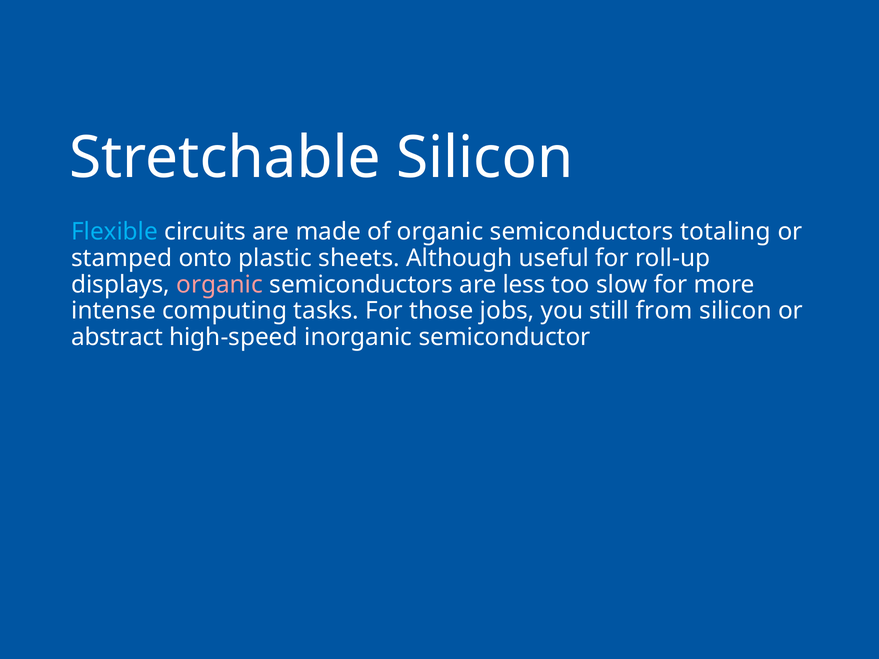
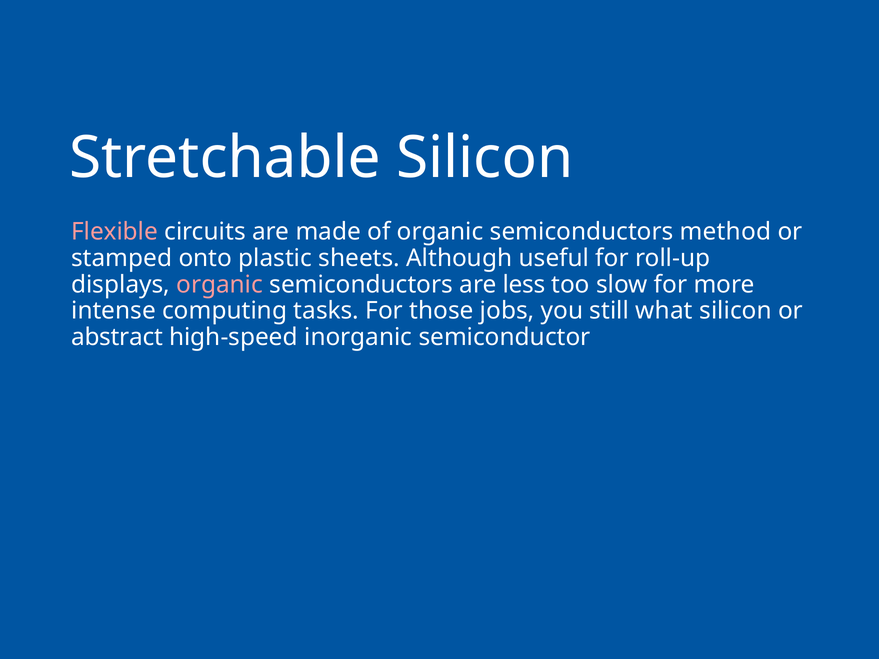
Flexible colour: light blue -> pink
totaling: totaling -> method
from: from -> what
